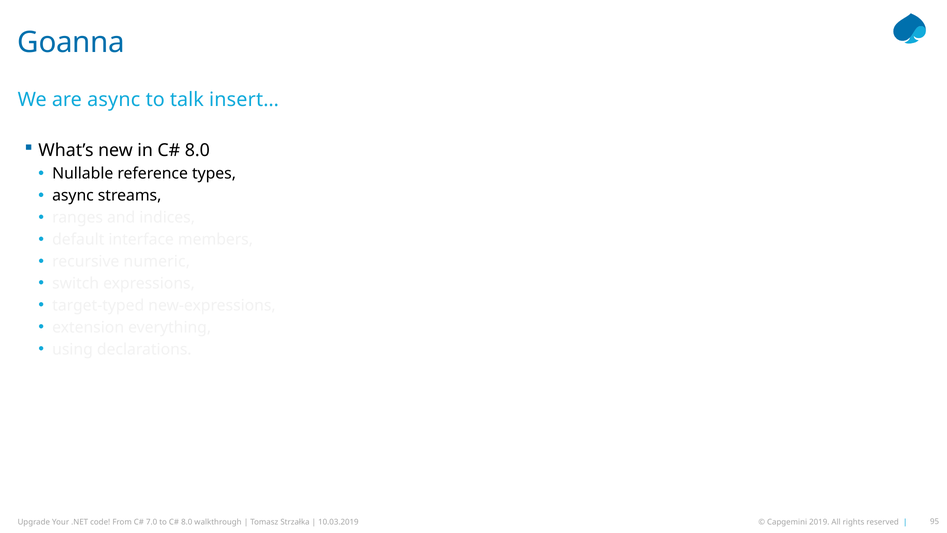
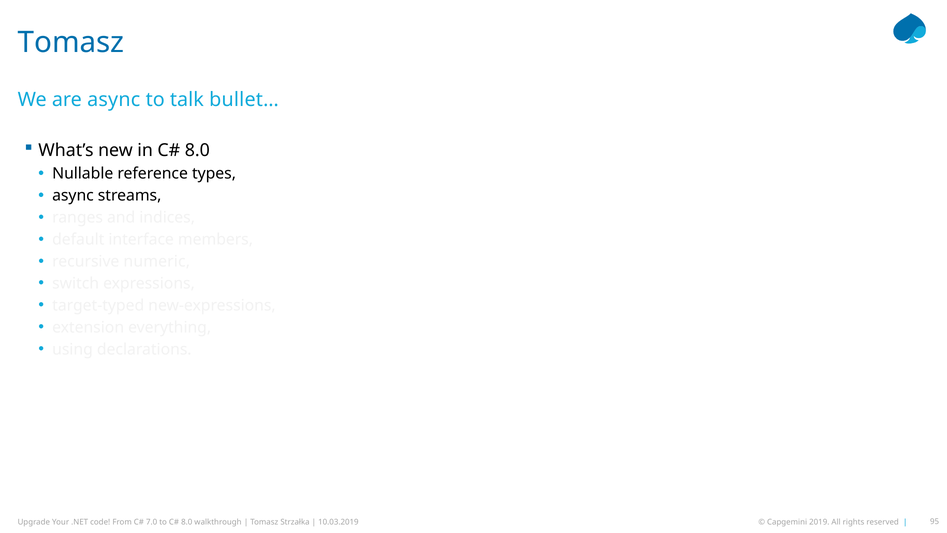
Goanna at (71, 43): Goanna -> Tomasz
insert…: insert… -> bullet…
